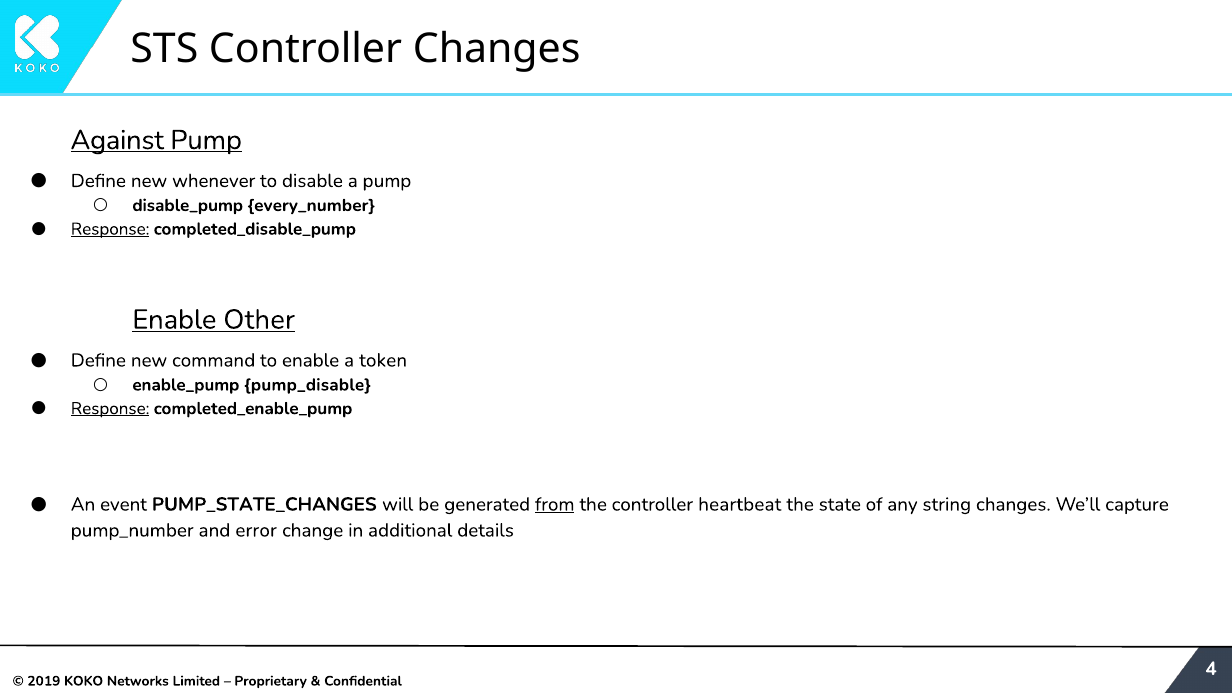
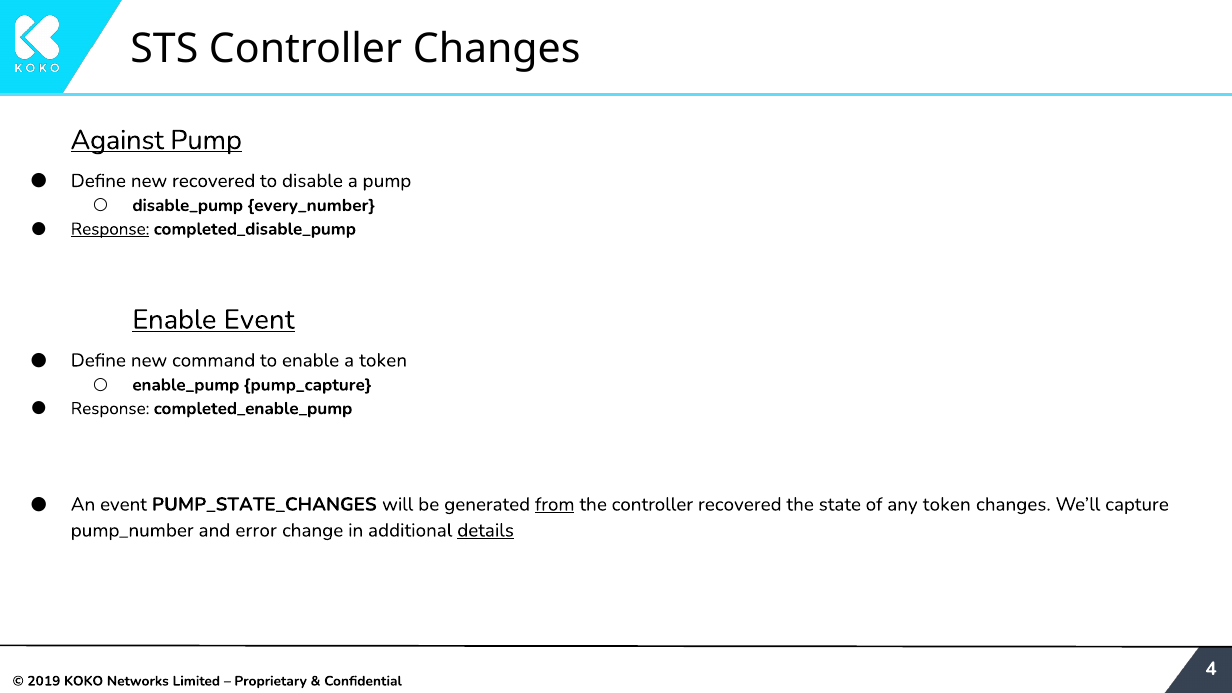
new whenever: whenever -> recovered
Enable Other: Other -> Event
pump_disable: pump_disable -> pump_capture
Response at (110, 408) underline: present -> none
controller heartbeat: heartbeat -> recovered
any string: string -> token
details underline: none -> present
